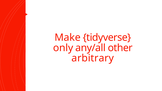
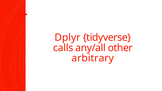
Make: Make -> Dplyr
only: only -> calls
